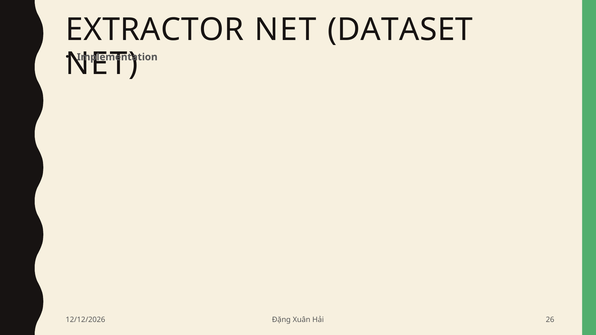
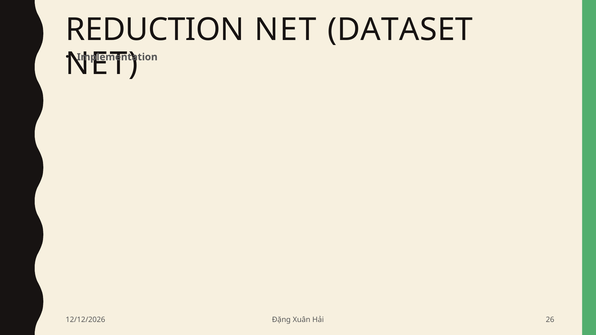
EXTRACTOR: EXTRACTOR -> REDUCTION
